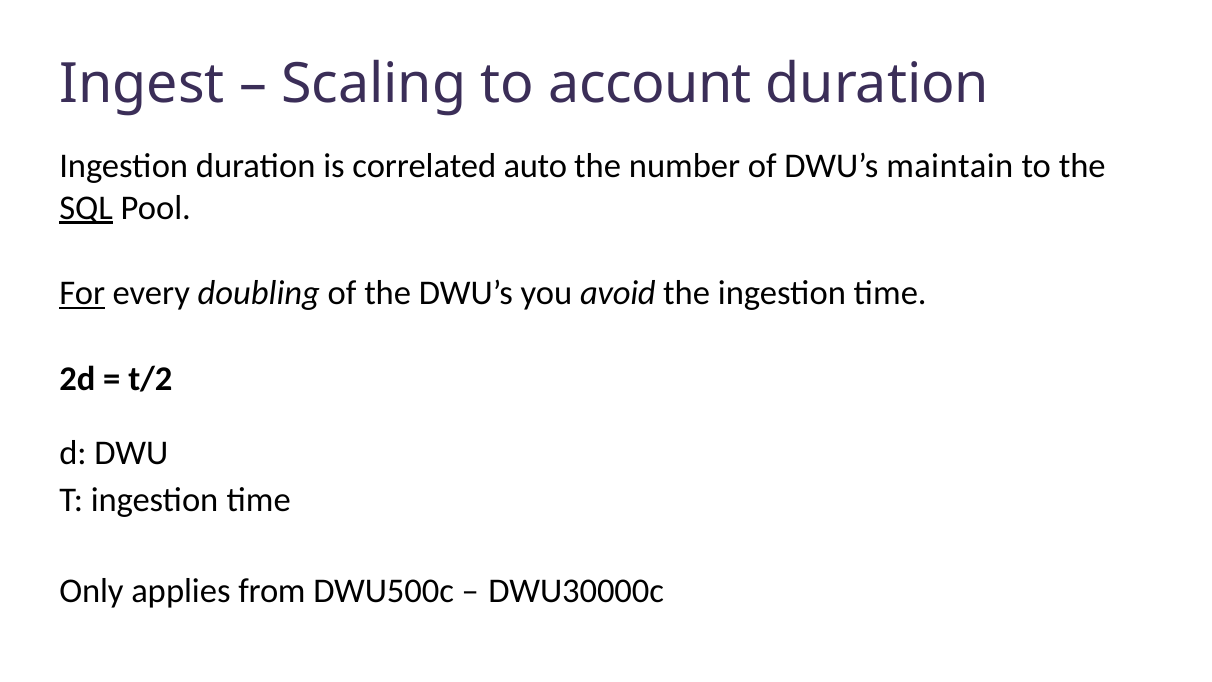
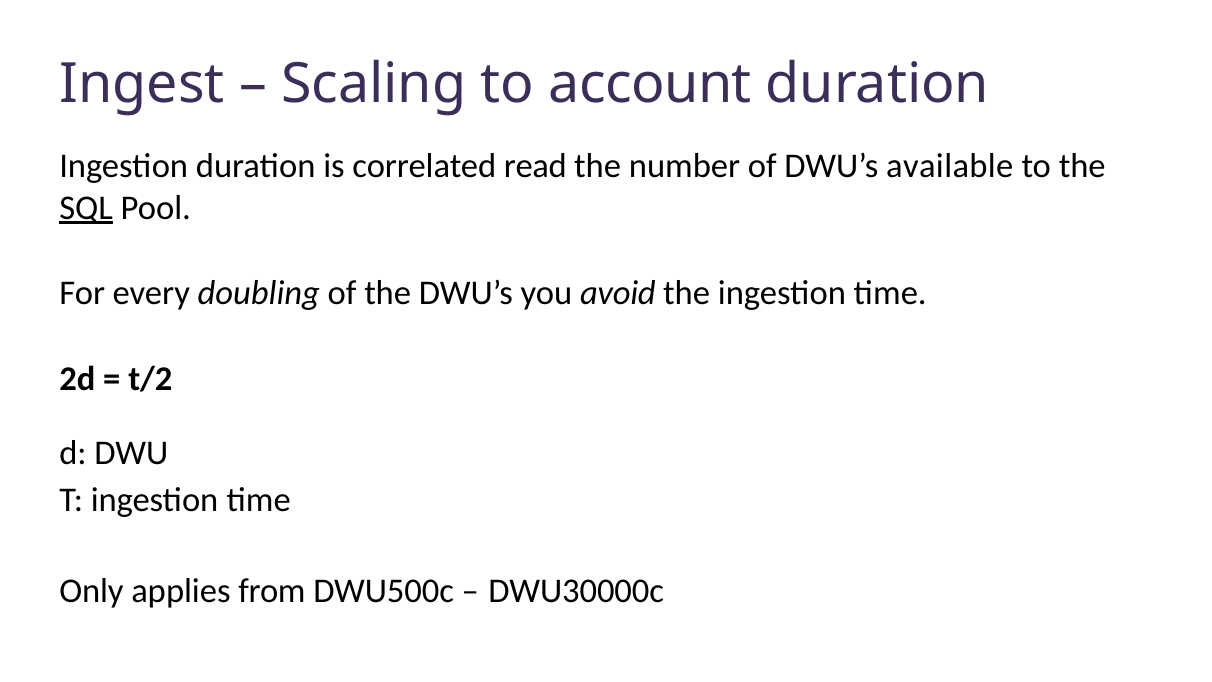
auto: auto -> read
maintain: maintain -> available
For underline: present -> none
